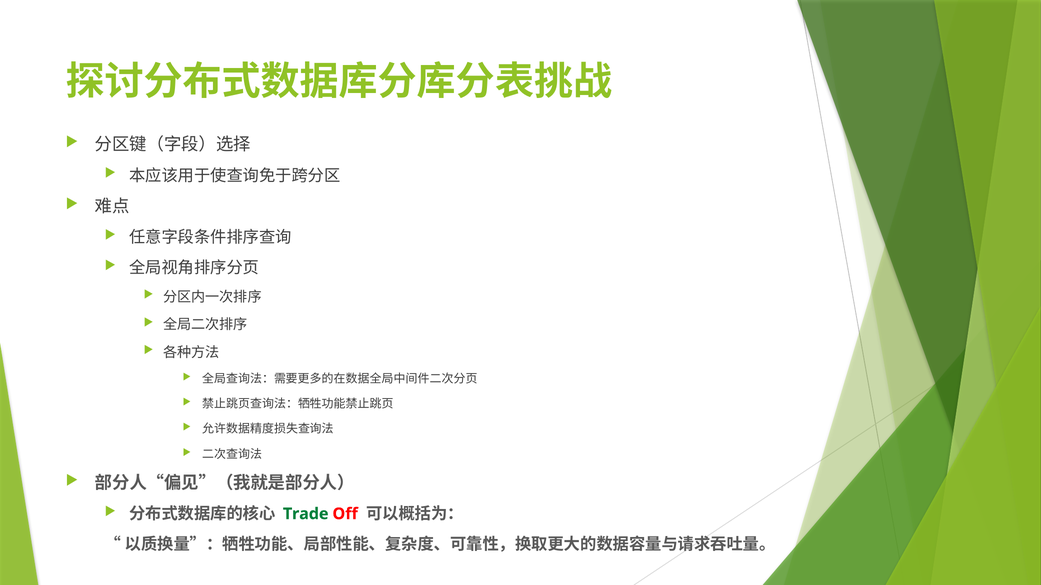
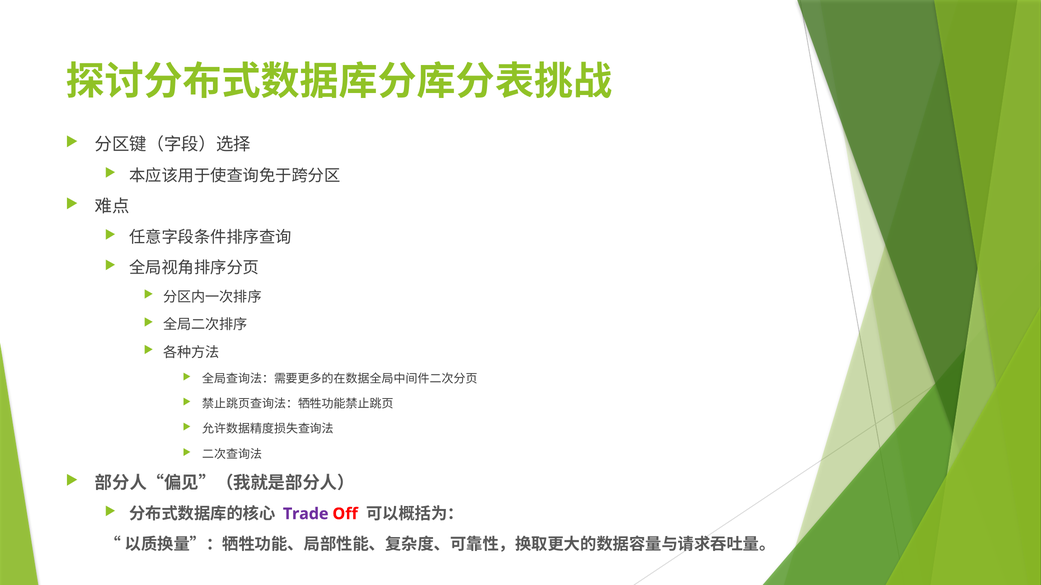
Trade colour: green -> purple
